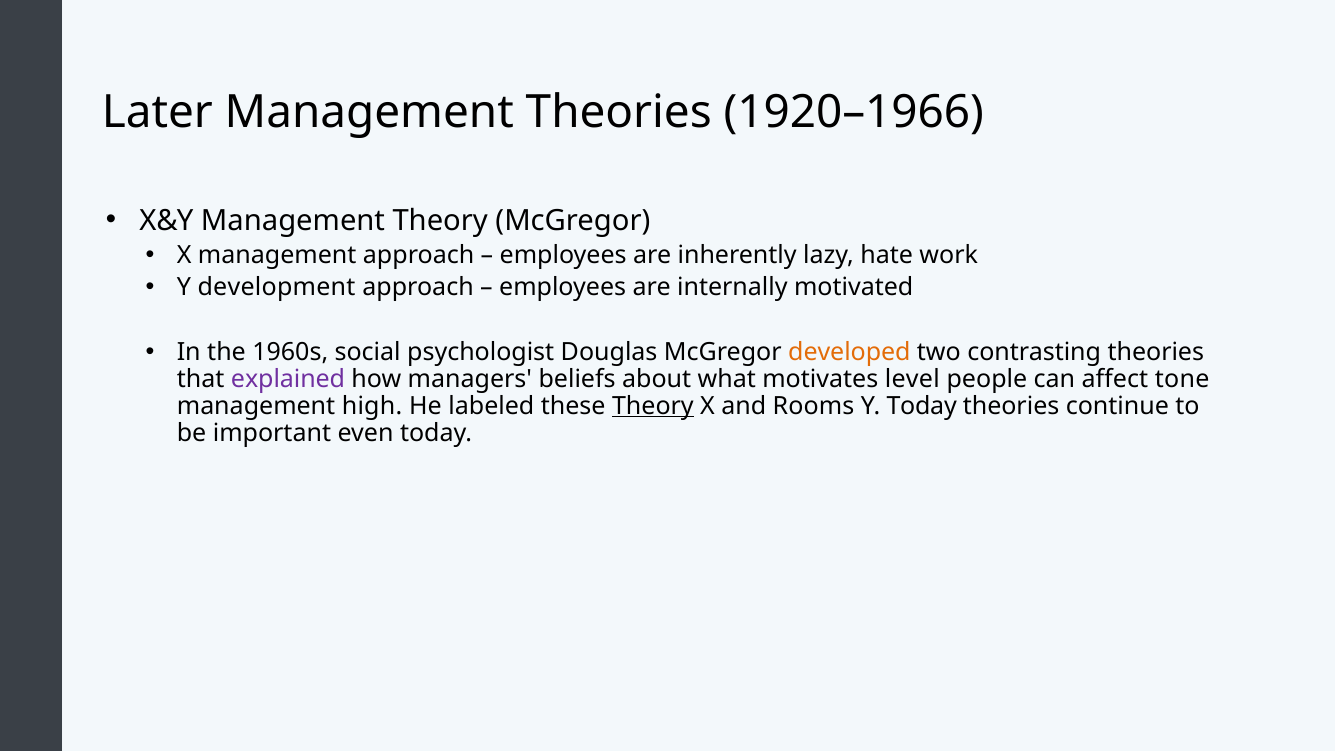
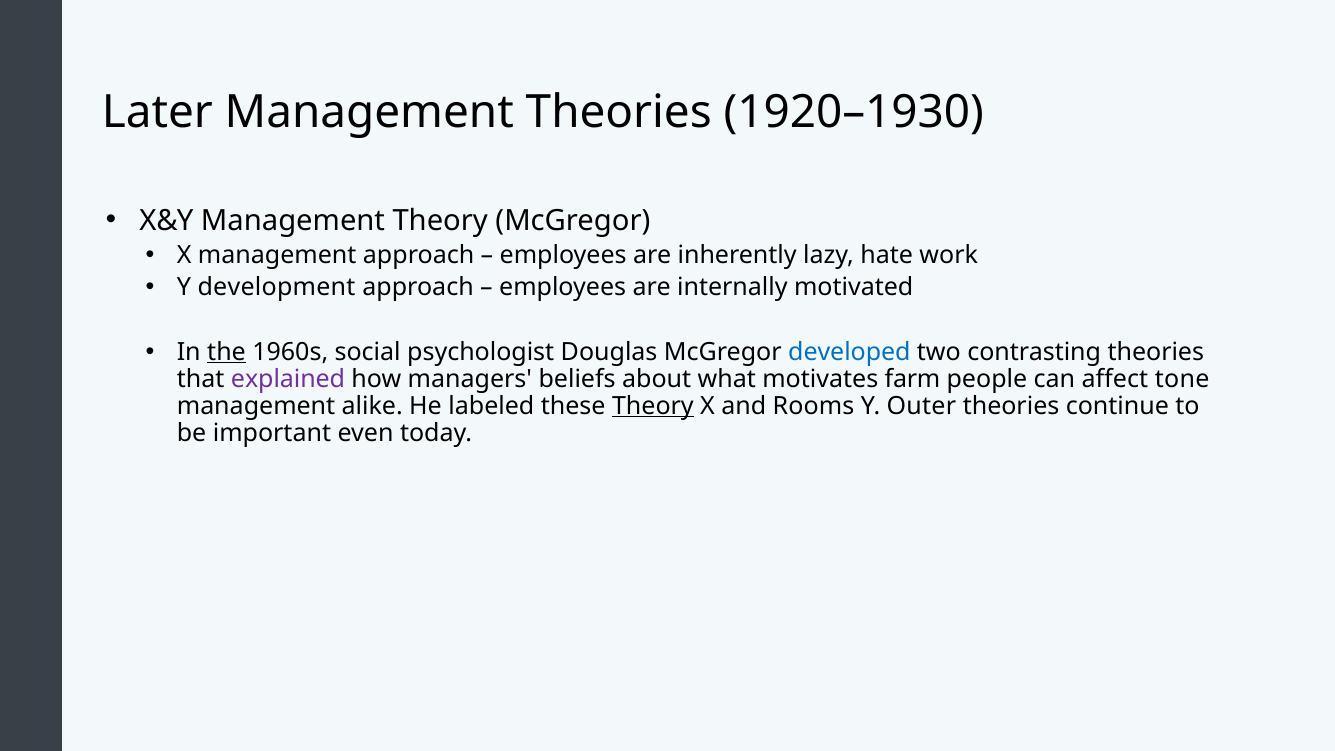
1920–1966: 1920–1966 -> 1920–1930
the underline: none -> present
developed colour: orange -> blue
level: level -> farm
high: high -> alike
Y Today: Today -> Outer
